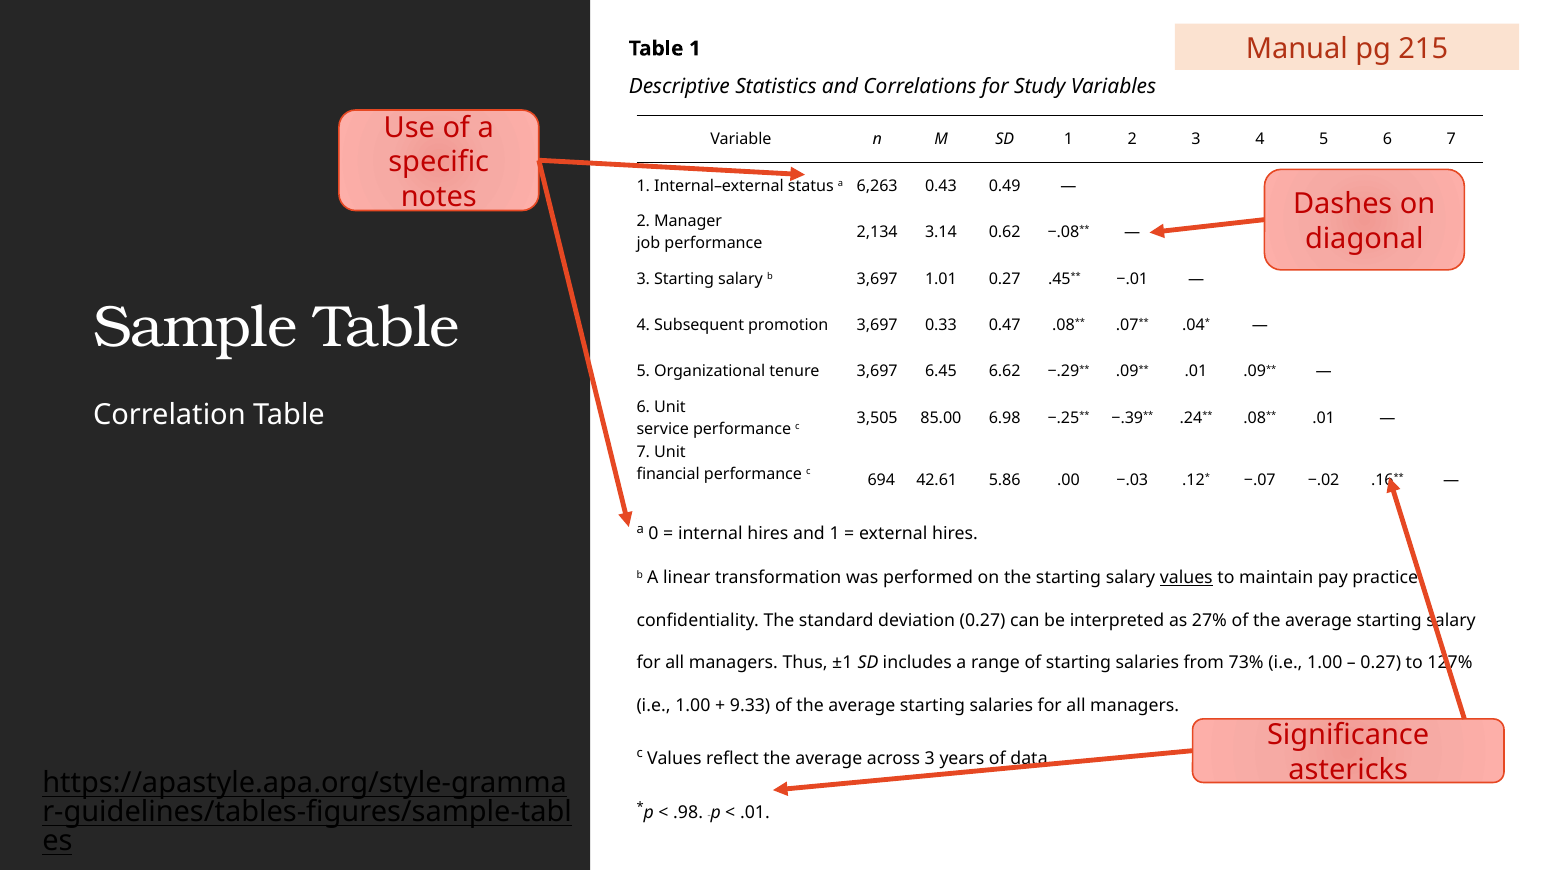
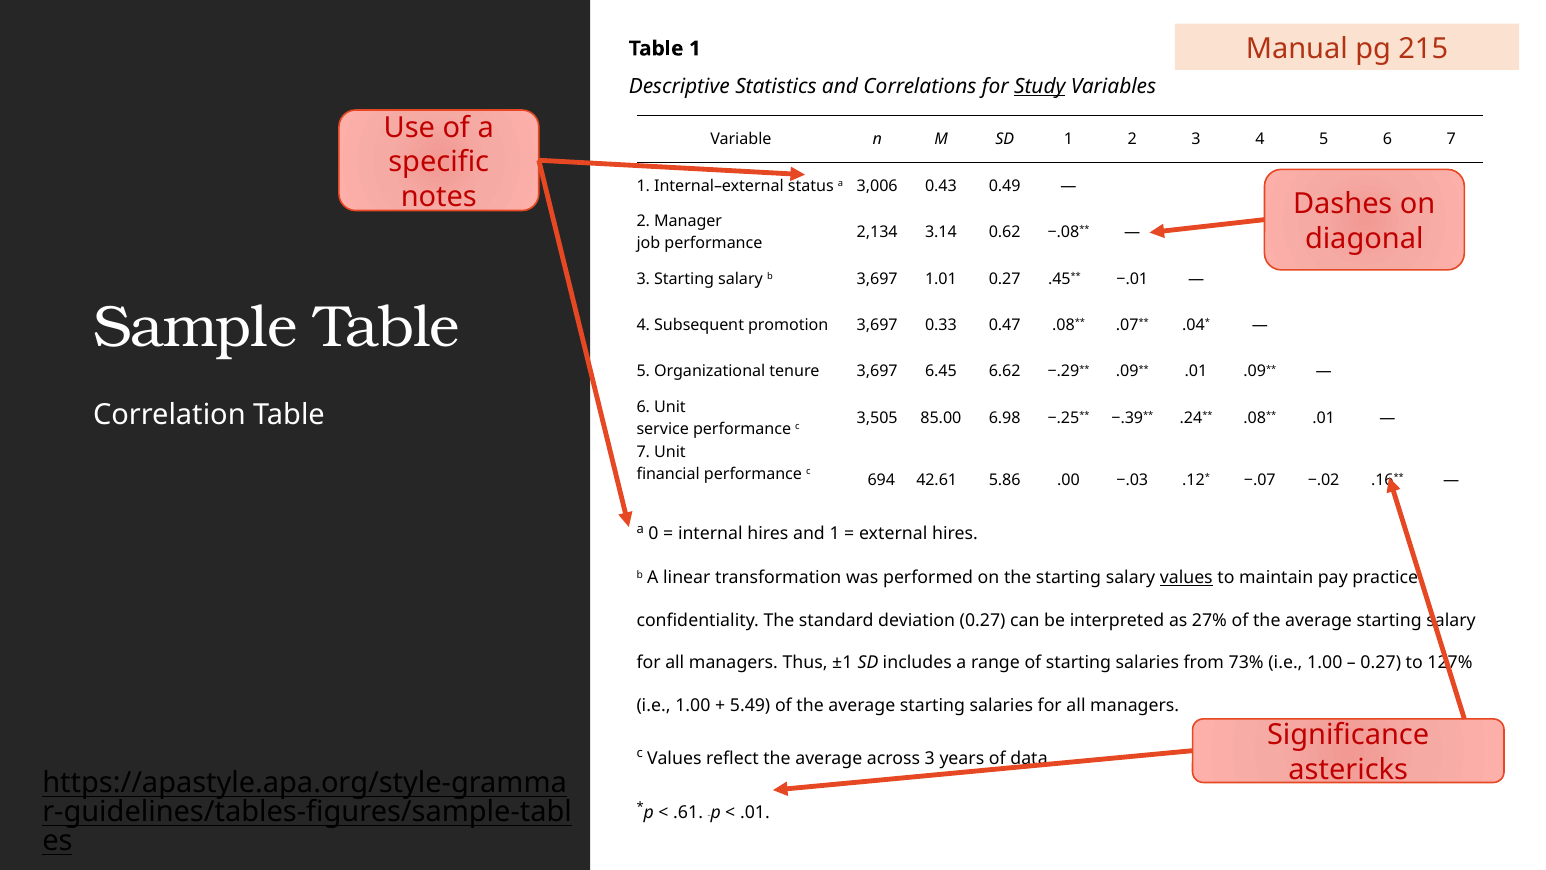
Study underline: none -> present
6,263: 6,263 -> 3,006
9.33: 9.33 -> 5.49
.98: .98 -> .61
